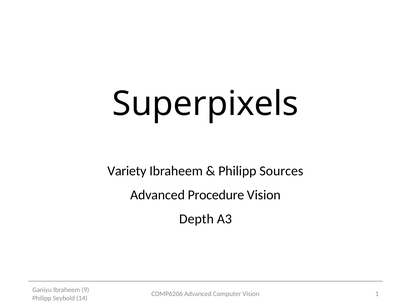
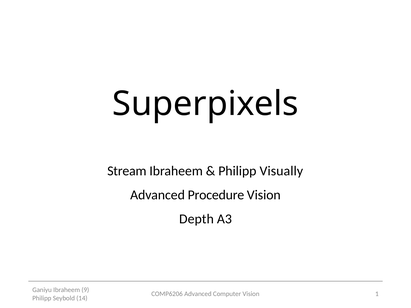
Variety: Variety -> Stream
Sources: Sources -> Visually
